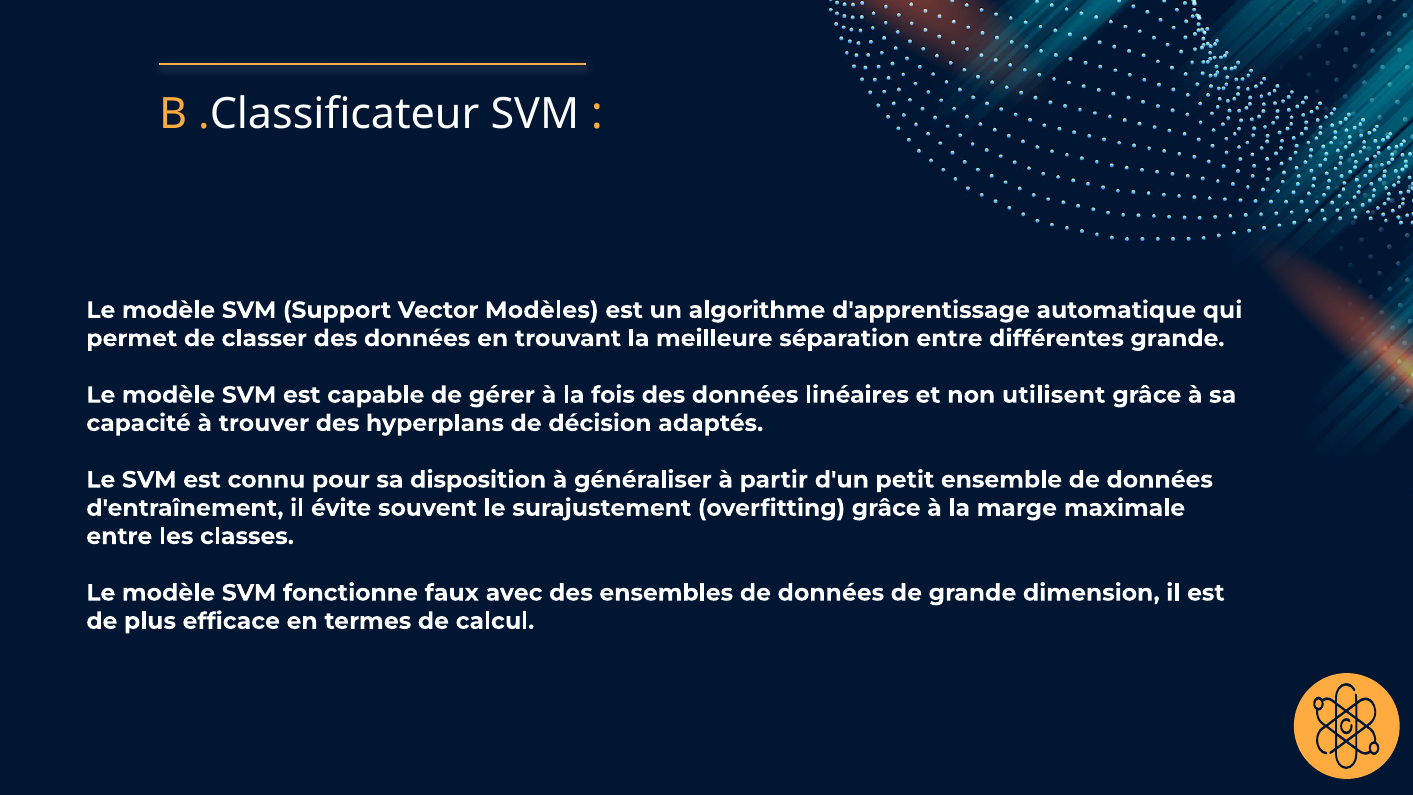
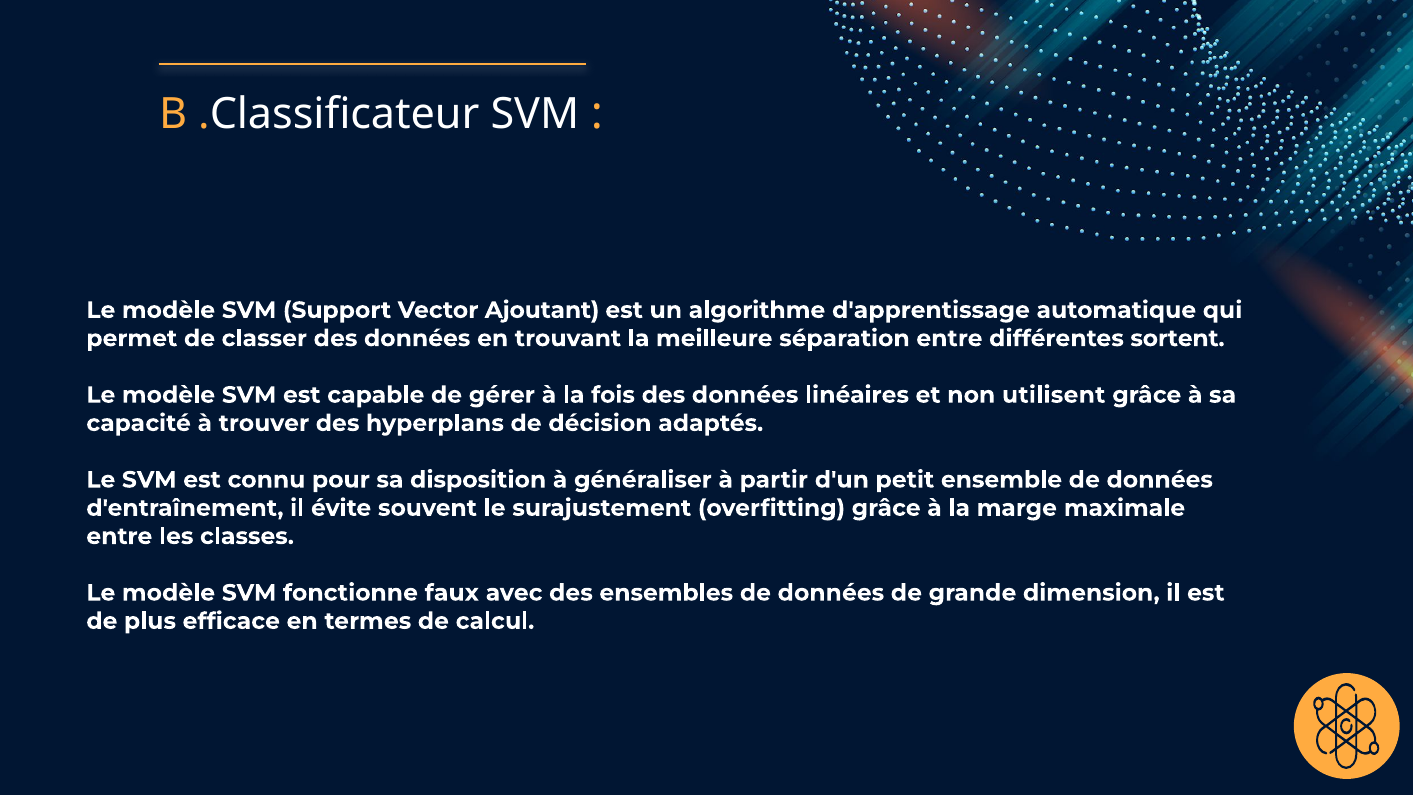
Modèles: Modèles -> Ajoutant
différentes grande: grande -> sortent
